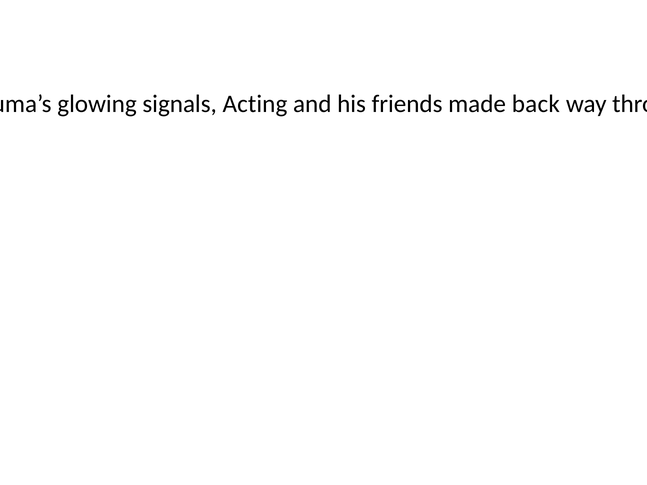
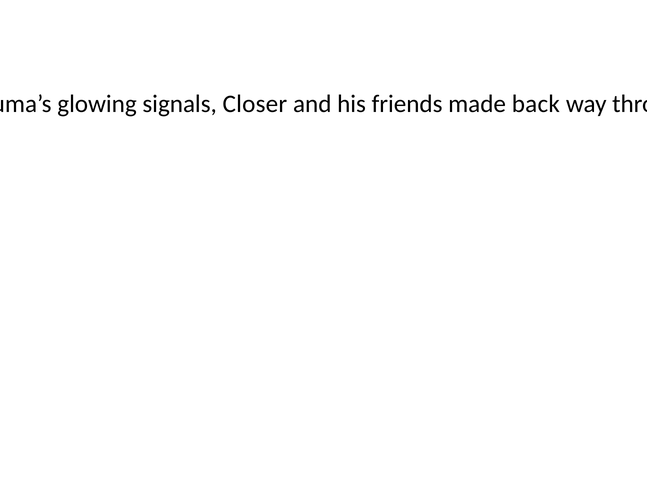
signals Acting: Acting -> Closer
